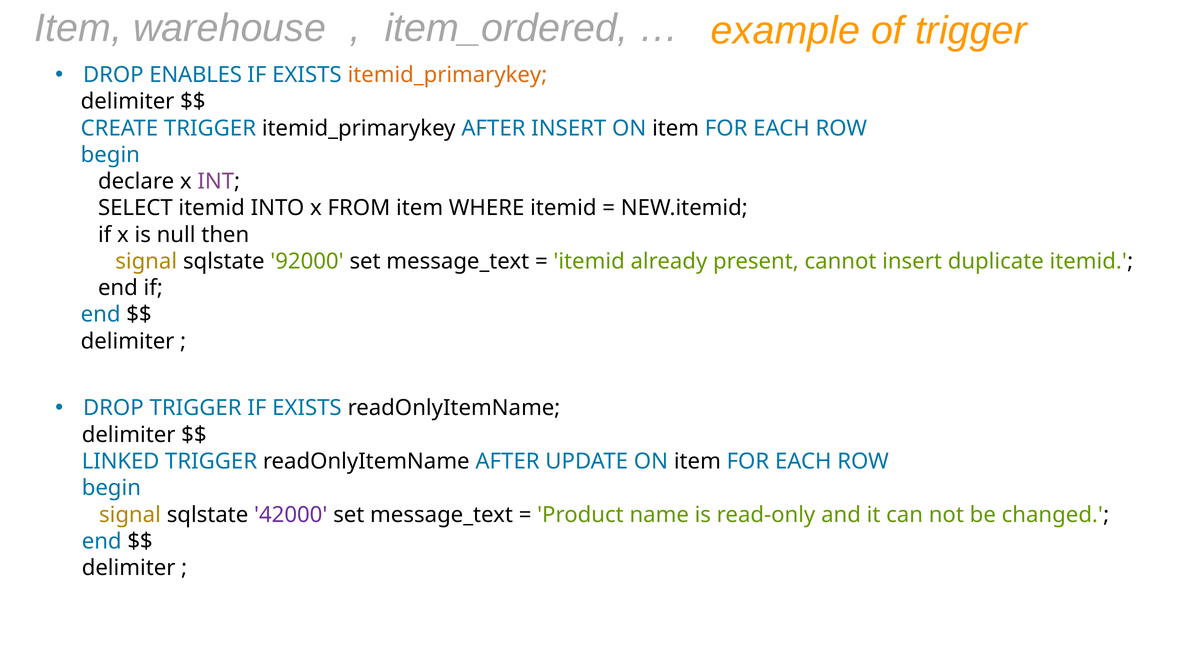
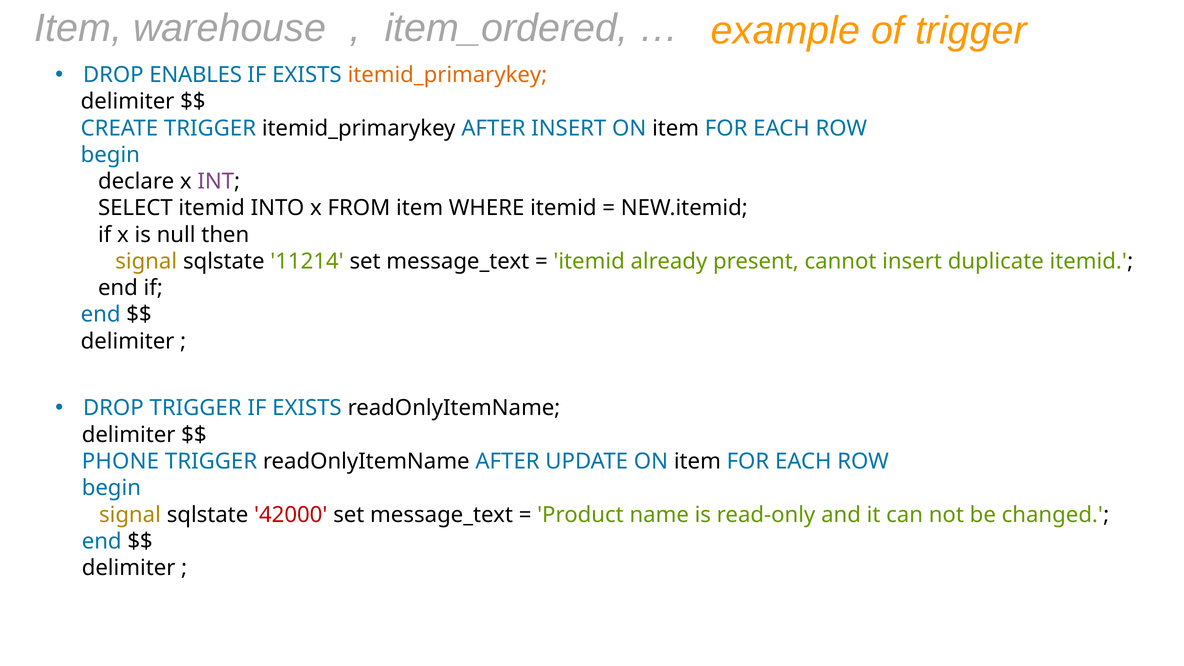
92000: 92000 -> 11214
LINKED: LINKED -> PHONE
42000 colour: purple -> red
